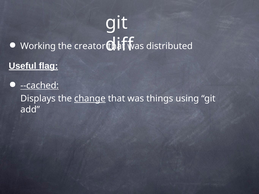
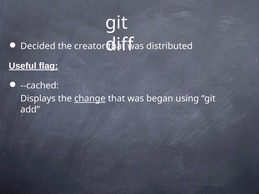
Working: Working -> Decided
--cached underline: present -> none
things: things -> began
